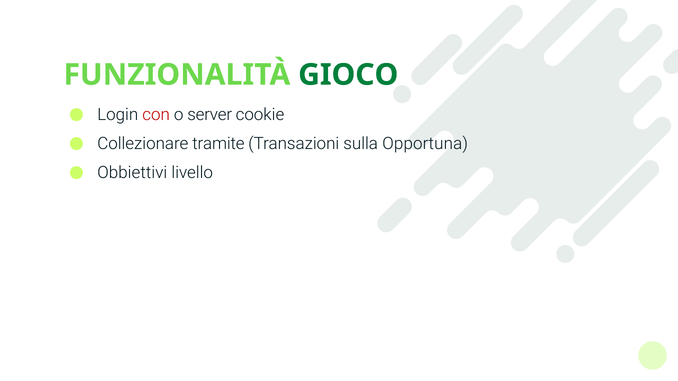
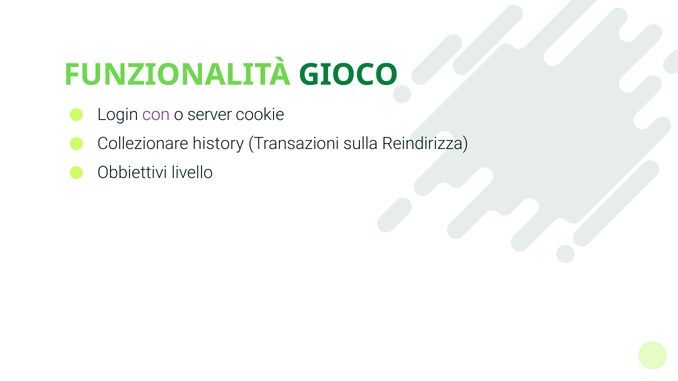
con colour: red -> purple
tramite: tramite -> history
Opportuna: Opportuna -> Reindirizza
